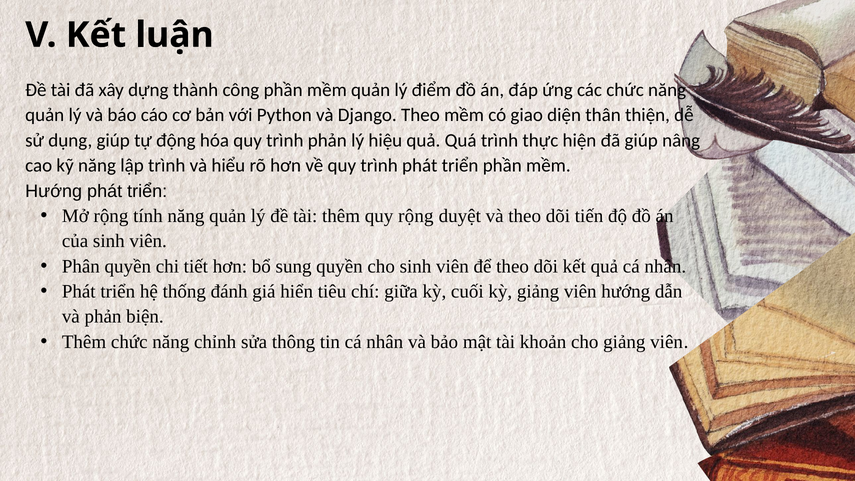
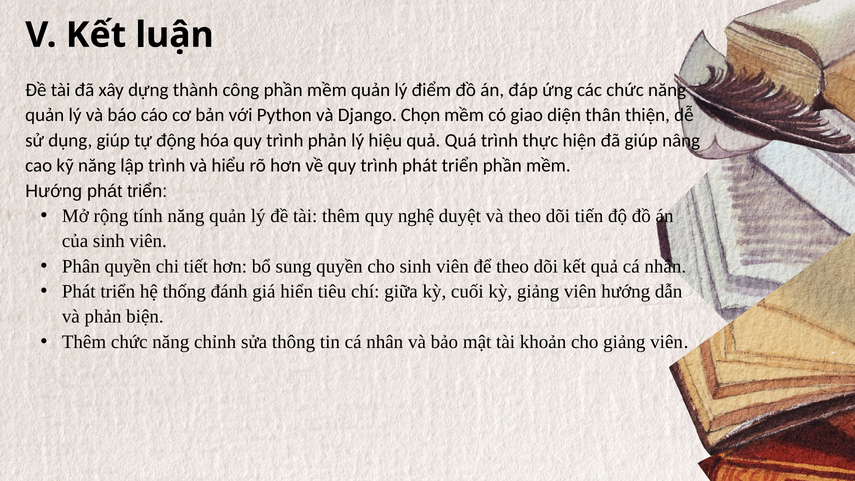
Django Theo: Theo -> Chọn
quy rộng: rộng -> nghệ
